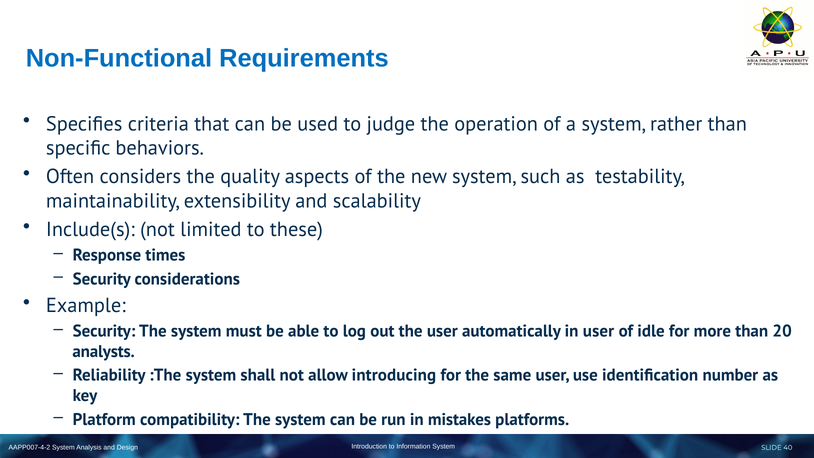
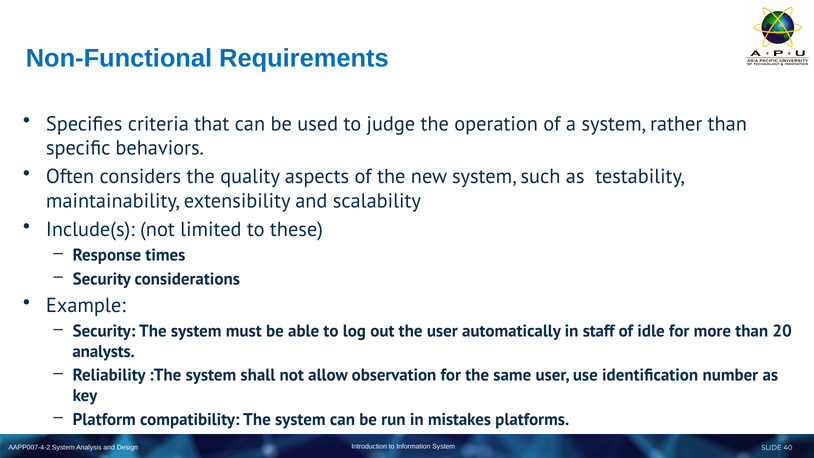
in user: user -> staff
introducing: introducing -> observation
